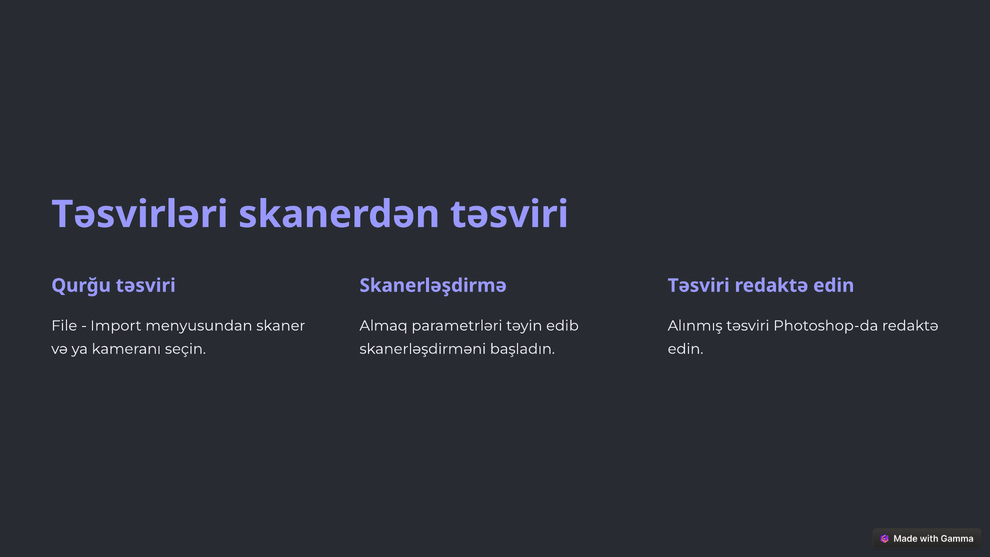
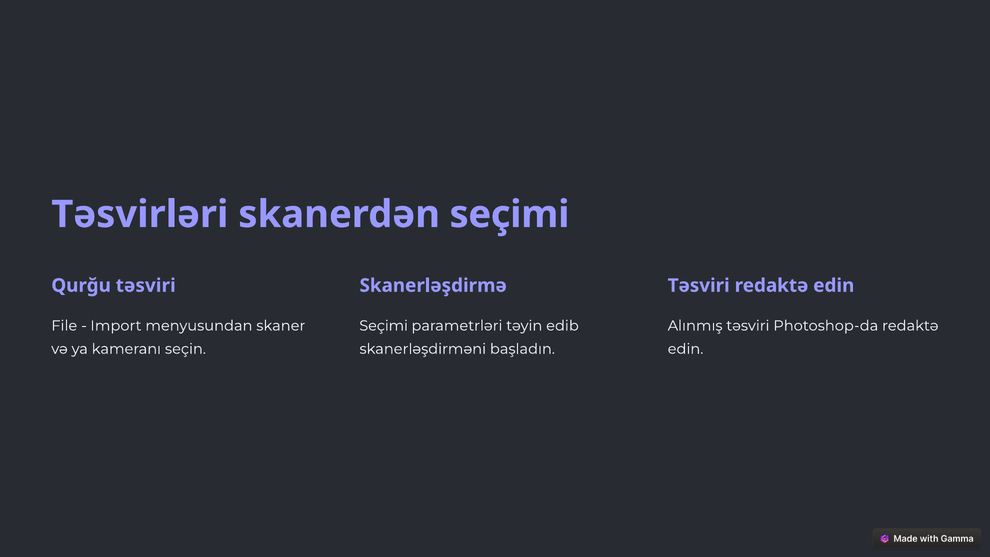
skanerdən təsviri: təsviri -> seçimi
Almaq at (384, 326): Almaq -> Seçimi
